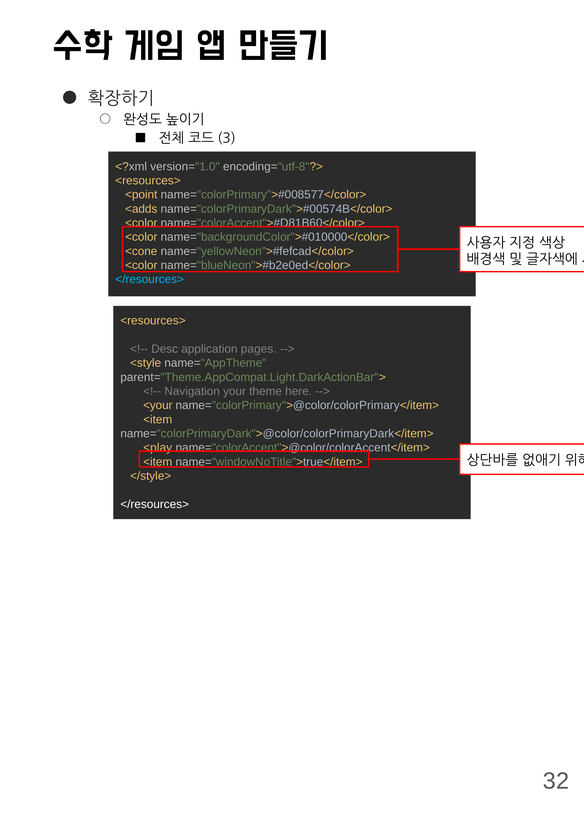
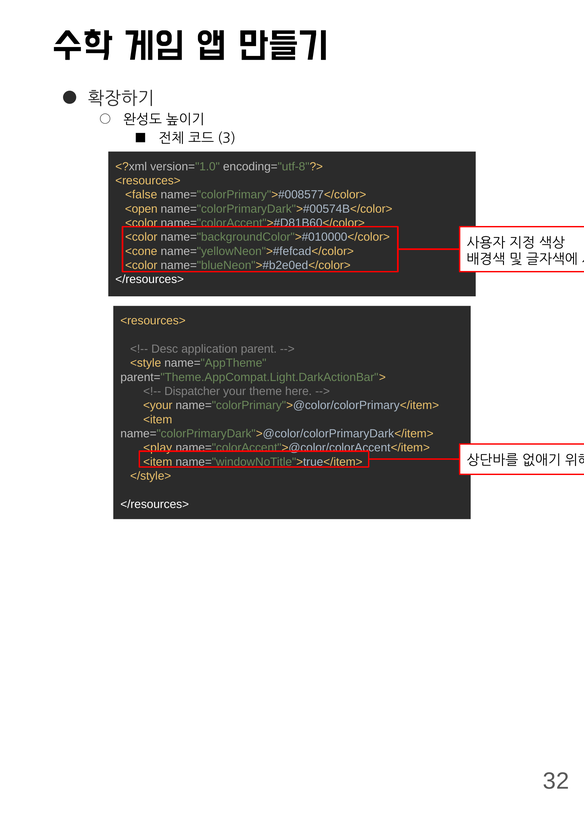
<point: <point -> <false
<adds: <adds -> <open
</resources> at (150, 280) colour: light blue -> white
pages: pages -> parent
Navigation: Navigation -> Dispatcher
